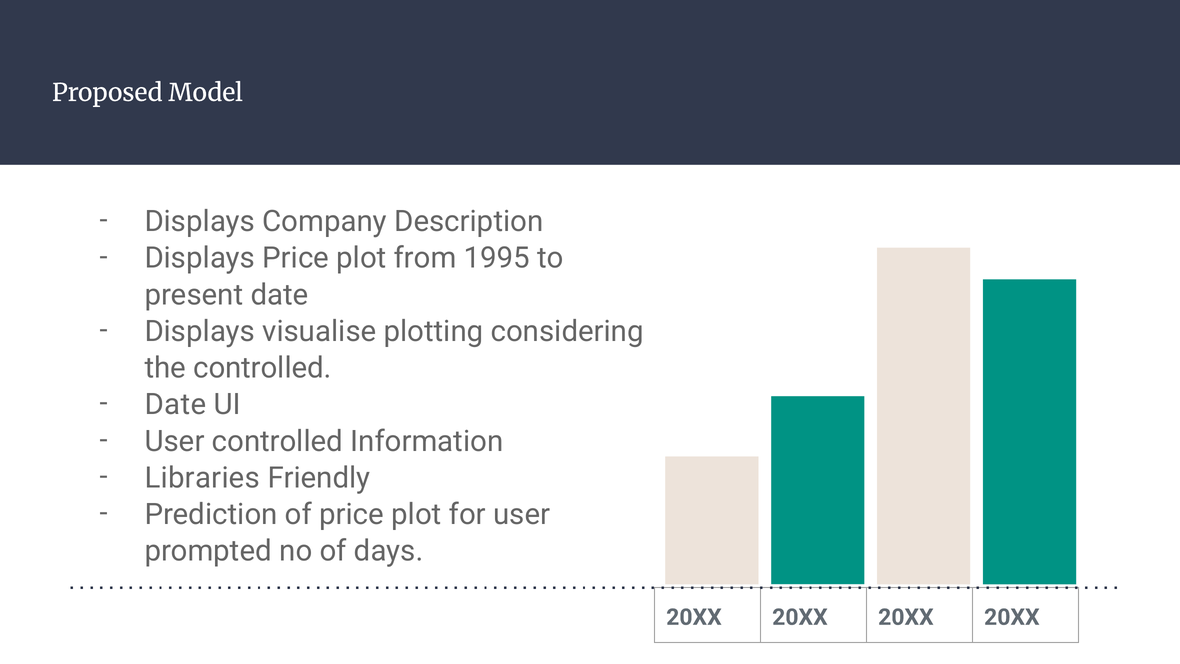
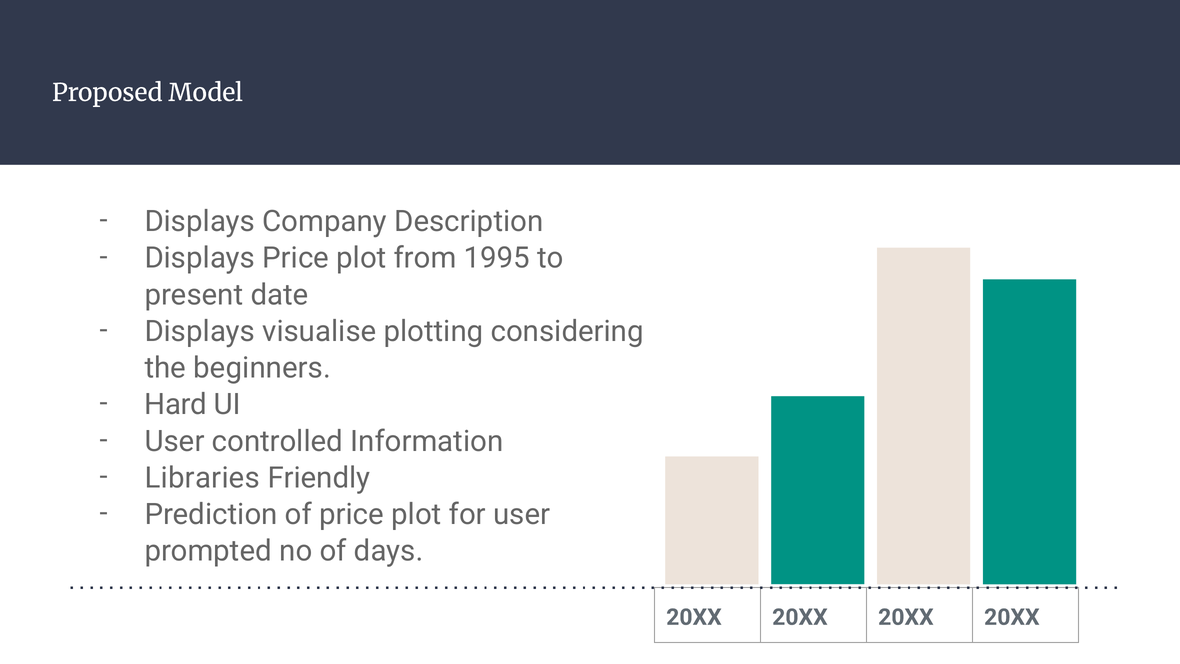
the controlled: controlled -> beginners
Date at (175, 405): Date -> Hard
